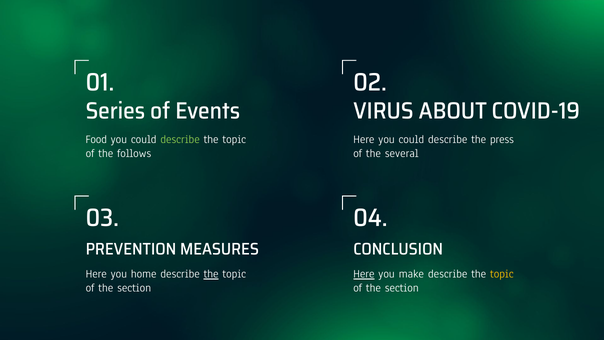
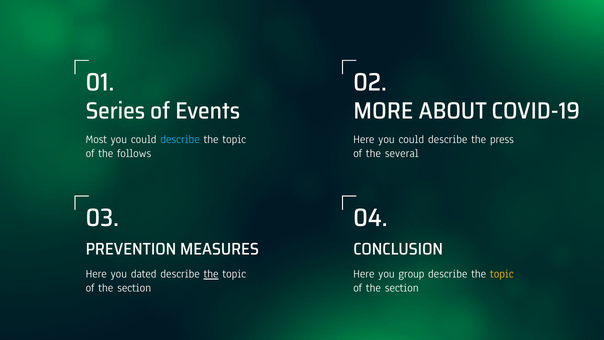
VIRUS: VIRUS -> MORE
Food: Food -> Most
describe at (180, 139) colour: light green -> light blue
home: home -> dated
Here at (364, 274) underline: present -> none
make: make -> group
